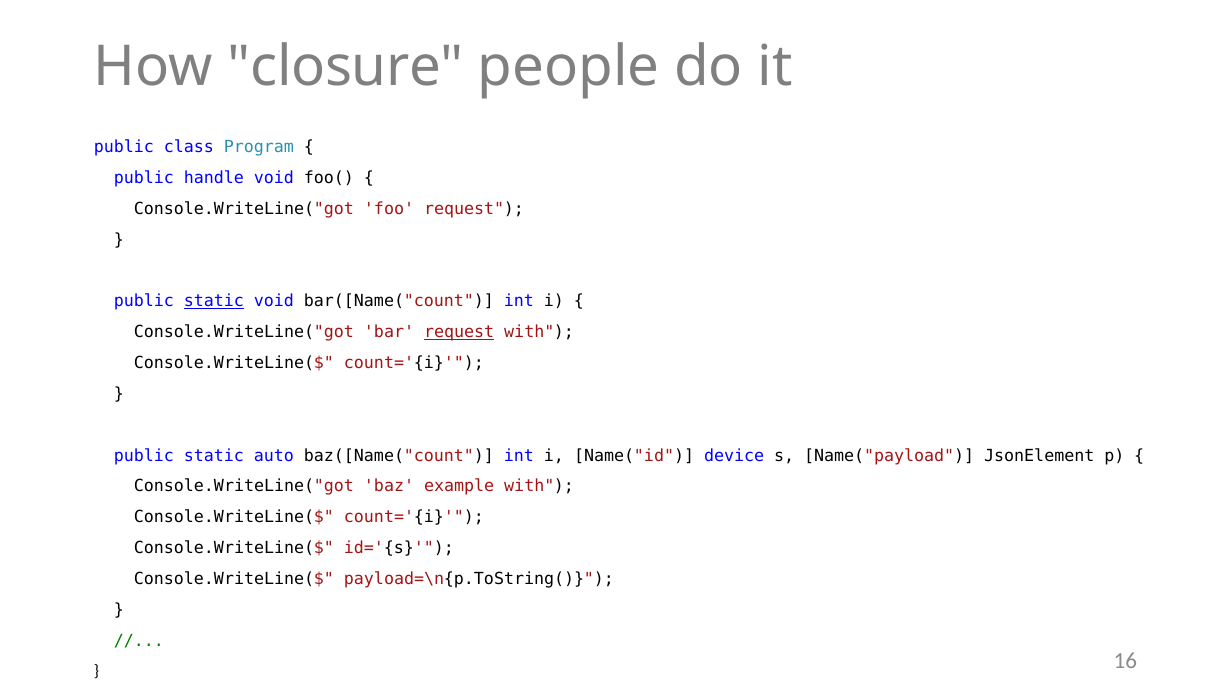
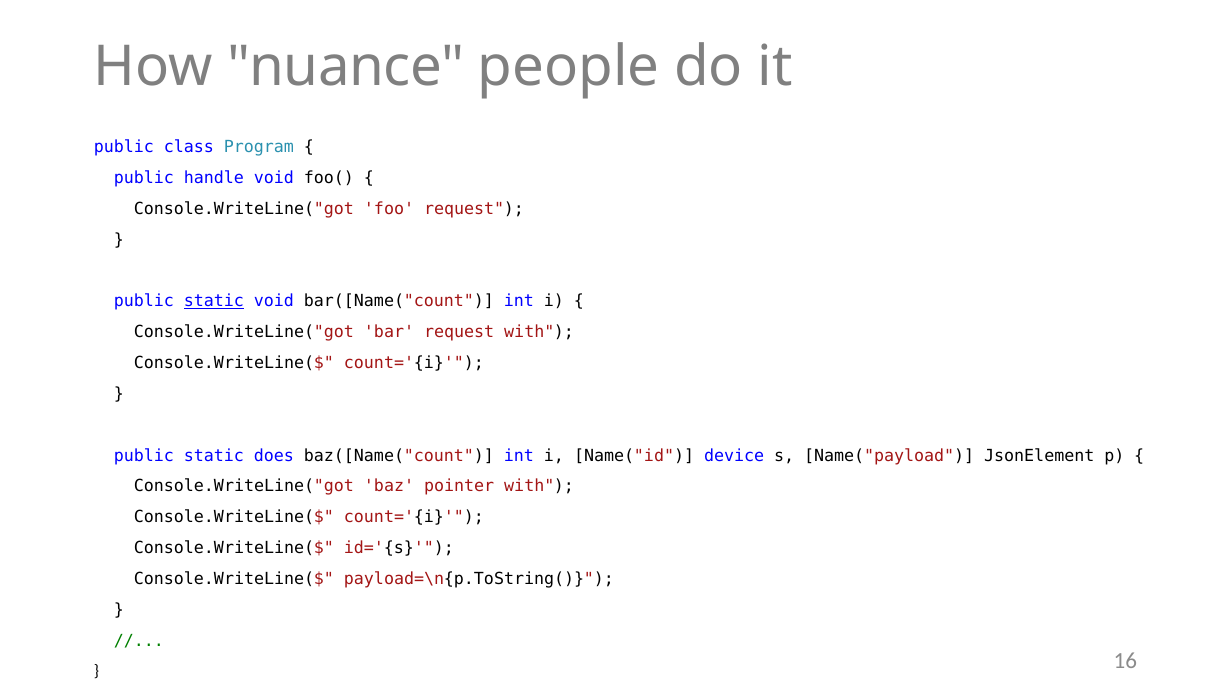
closure: closure -> nuance
request at (459, 332) underline: present -> none
auto: auto -> does
example: example -> pointer
